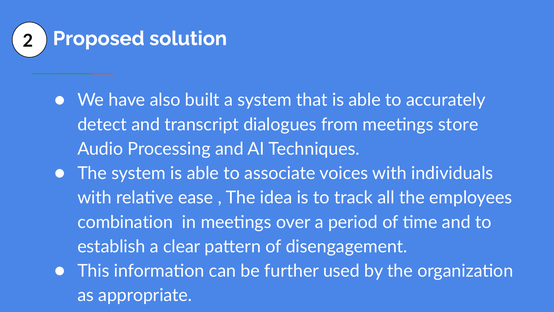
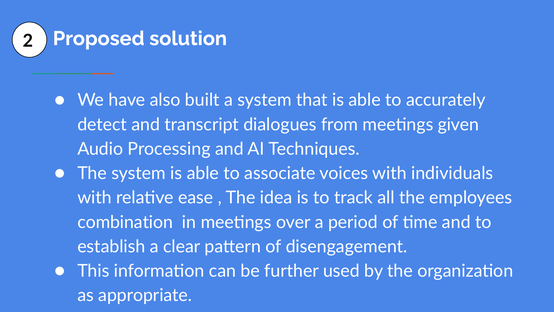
store: store -> given
